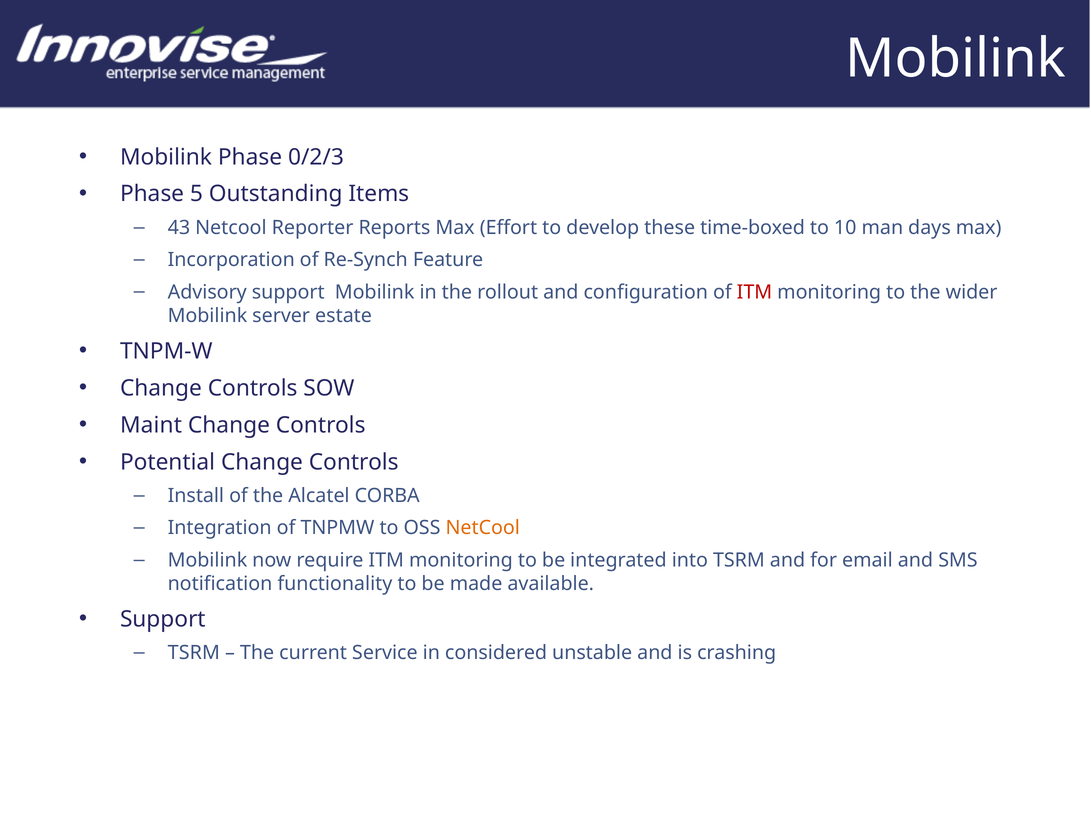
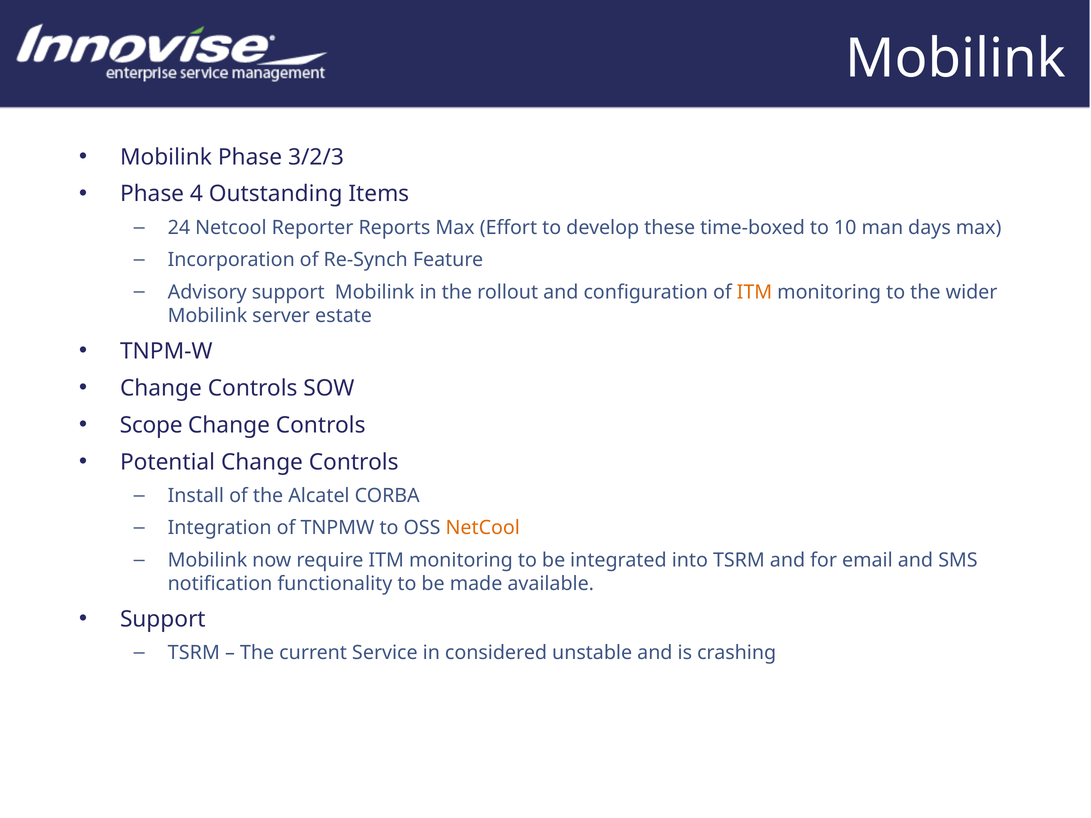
0/2/3: 0/2/3 -> 3/2/3
5: 5 -> 4
43: 43 -> 24
ITM at (754, 292) colour: red -> orange
Maint: Maint -> Scope
